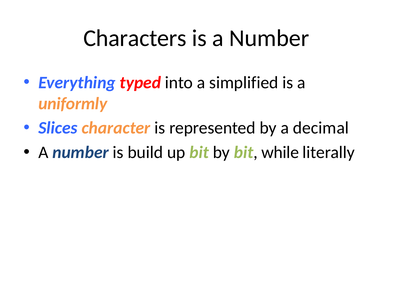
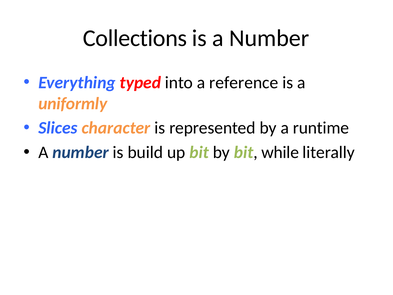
Characters: Characters -> Collections
simplified: simplified -> reference
decimal: decimal -> runtime
